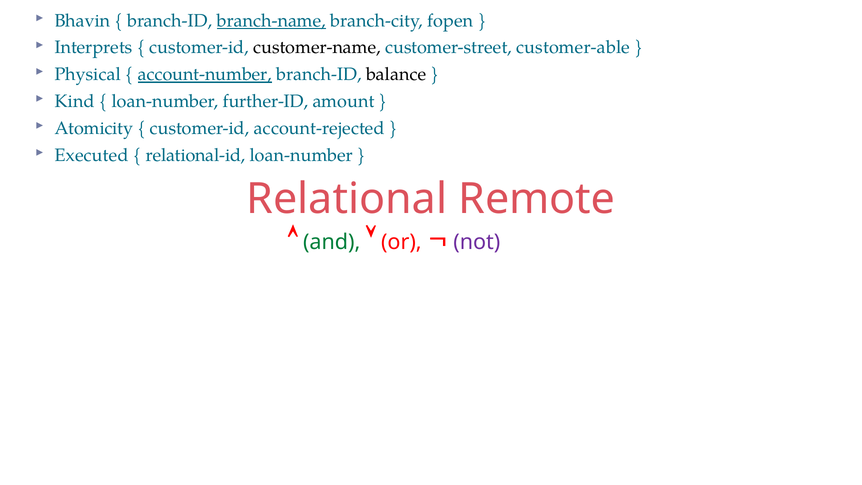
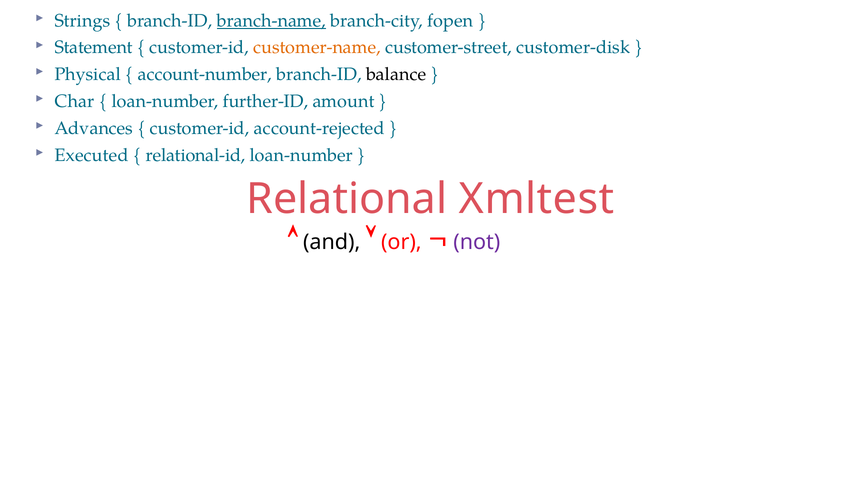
Bhavin: Bhavin -> Strings
Interprets: Interprets -> Statement
customer-name colour: black -> orange
customer-able: customer-able -> customer-disk
account-number underline: present -> none
Kind: Kind -> Char
Atomicity: Atomicity -> Advances
Remote: Remote -> Xmltest
and colour: green -> black
